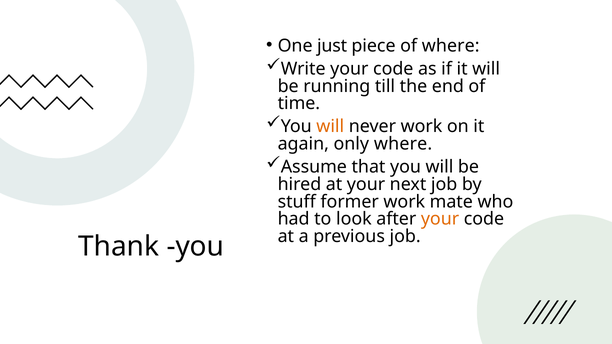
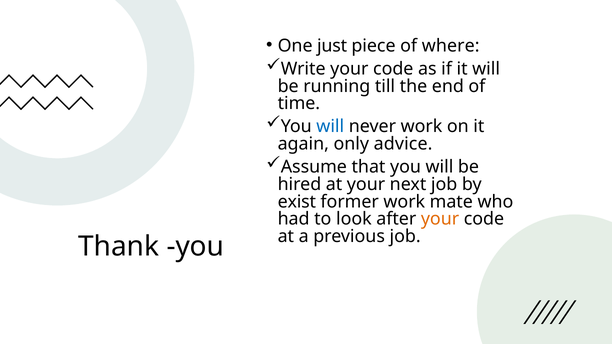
will at (330, 127) colour: orange -> blue
only where: where -> advice
stuff: stuff -> exist
